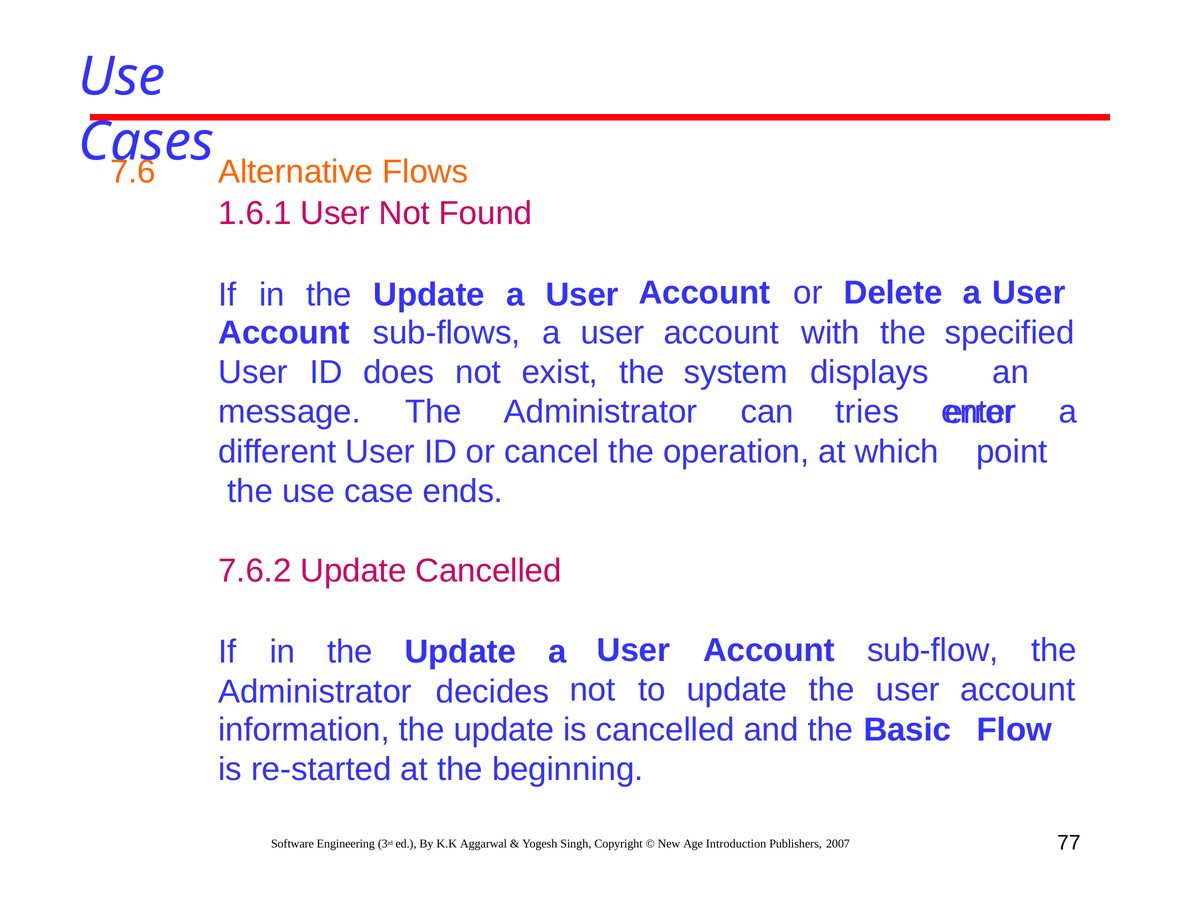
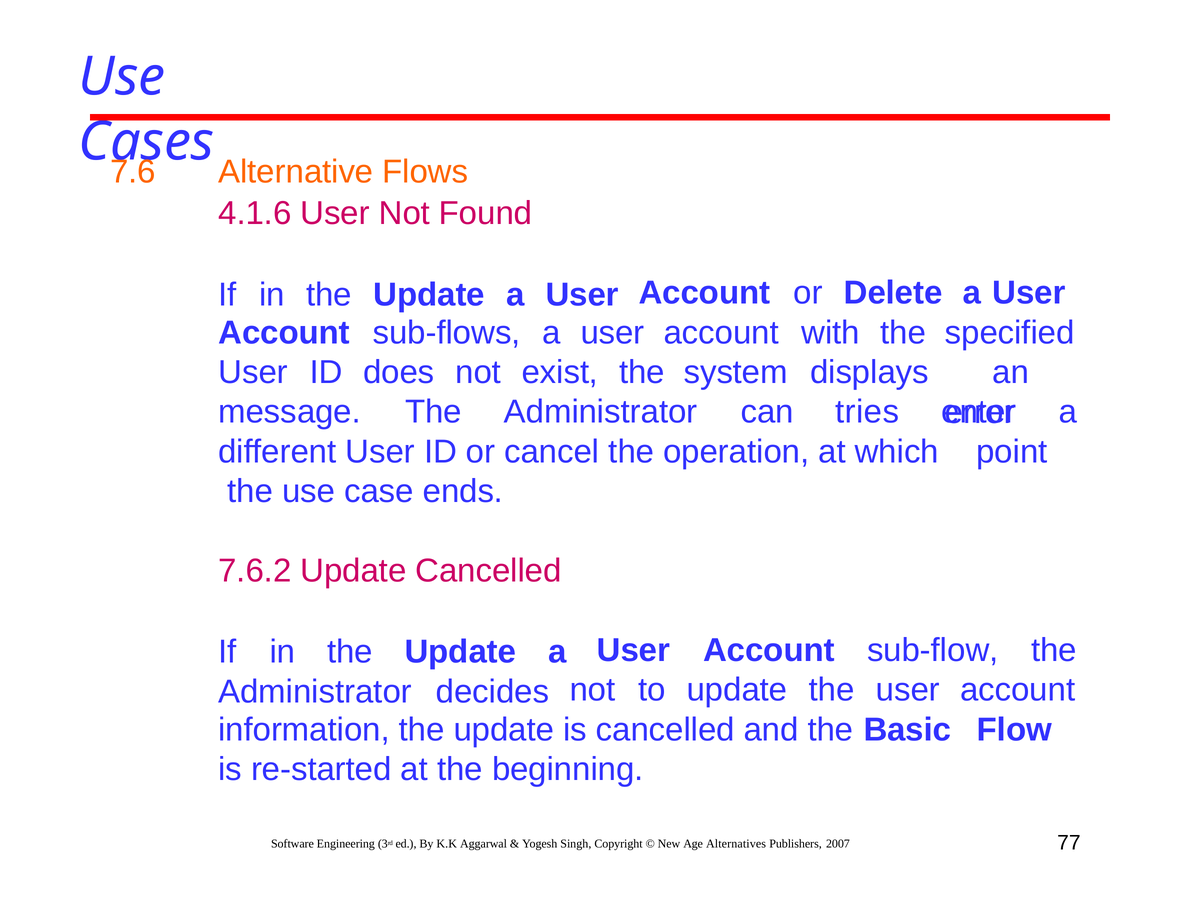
1.6.1: 1.6.1 -> 4.1.6
Introduction: Introduction -> Alternatives
